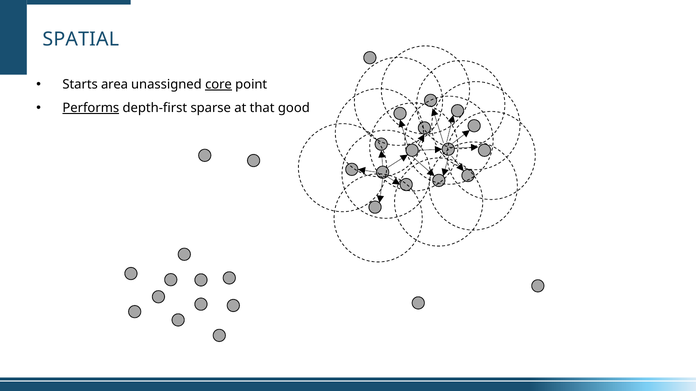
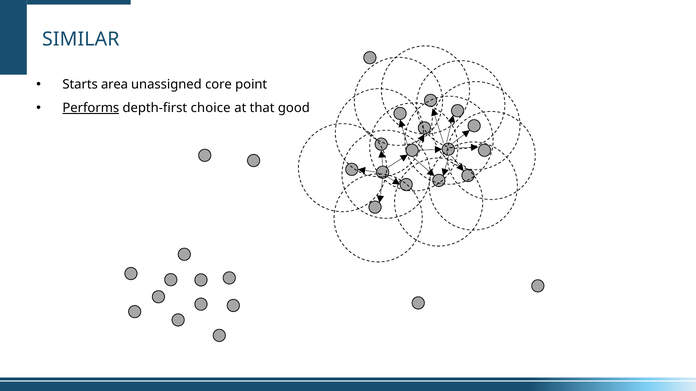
SPATIAL: SPATIAL -> SIMILAR
core underline: present -> none
sparse: sparse -> choice
